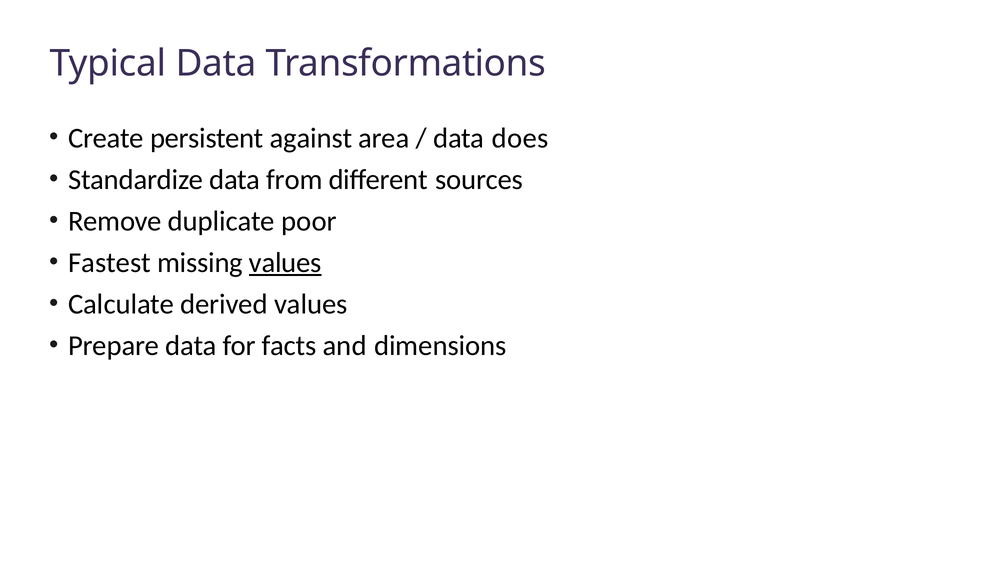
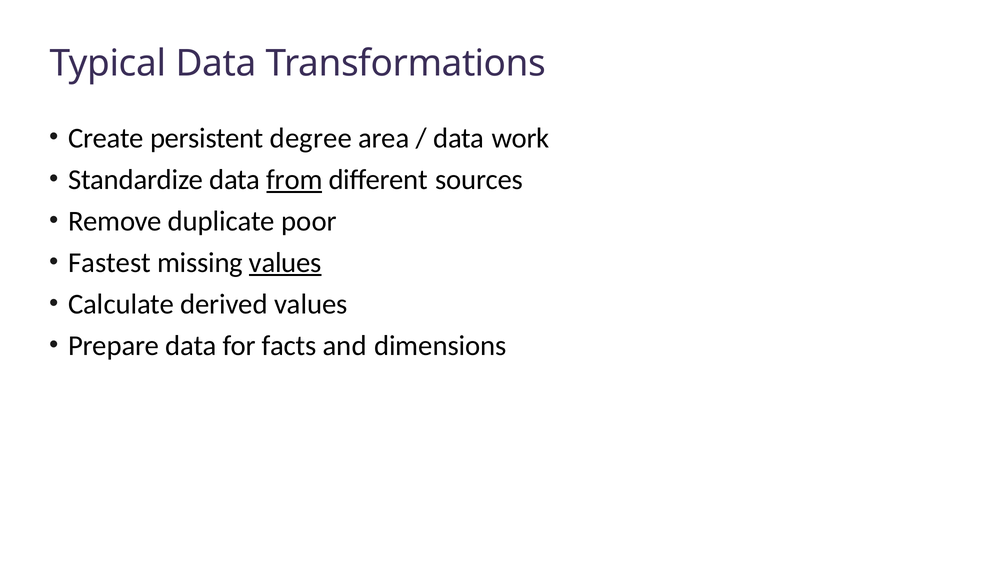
against: against -> degree
does: does -> work
from underline: none -> present
